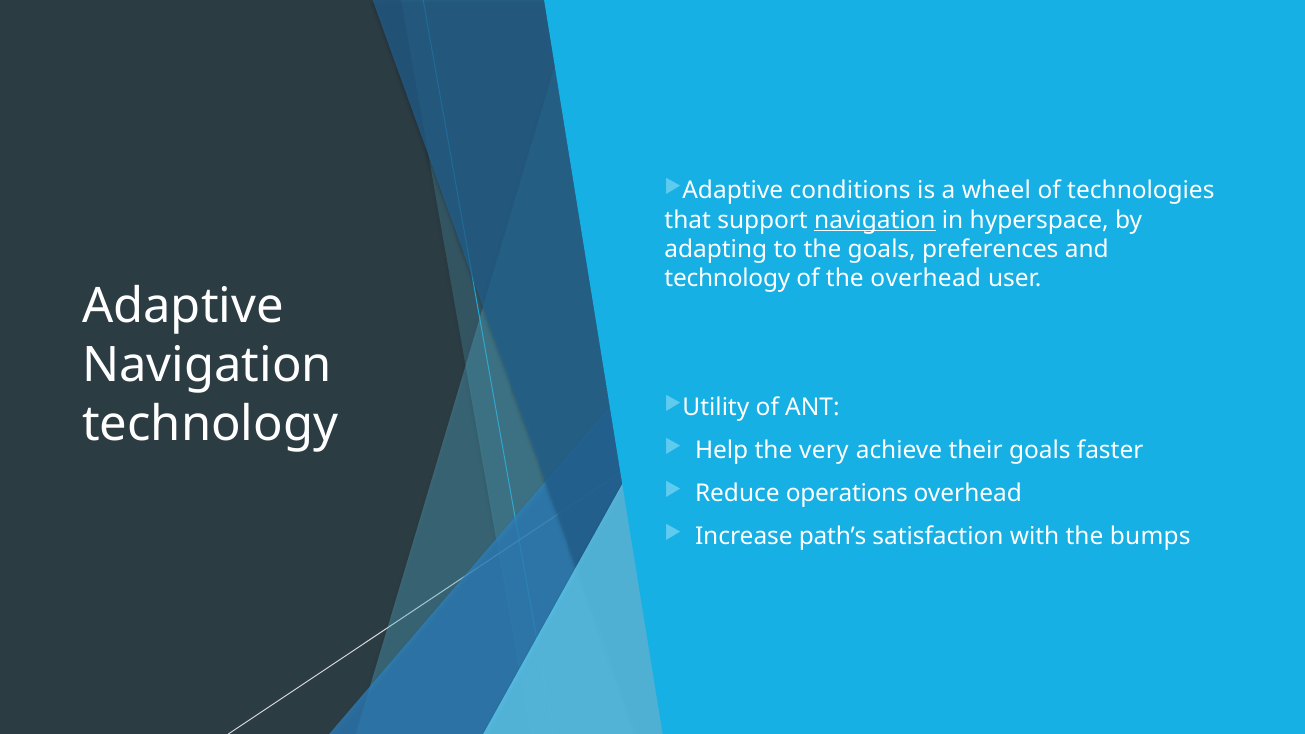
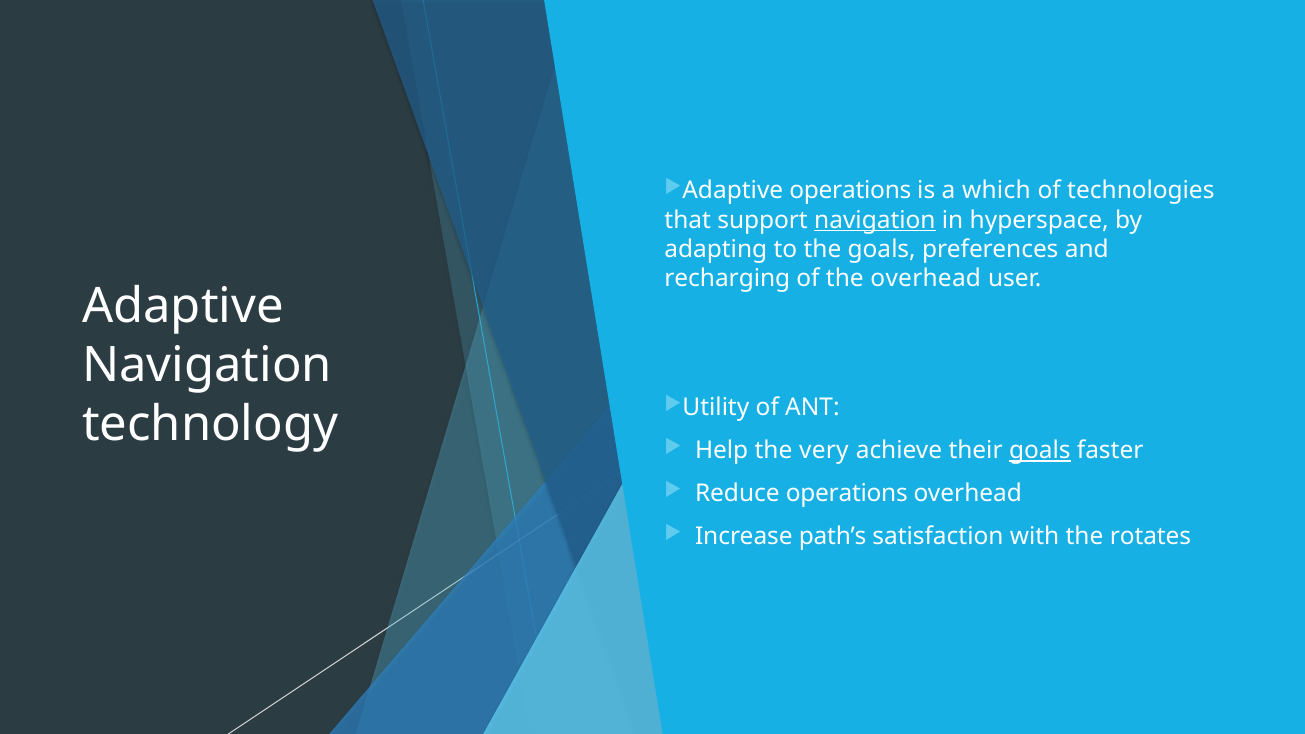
Adaptive conditions: conditions -> operations
wheel: wheel -> which
technology at (727, 279): technology -> recharging
goals at (1040, 451) underline: none -> present
bumps: bumps -> rotates
